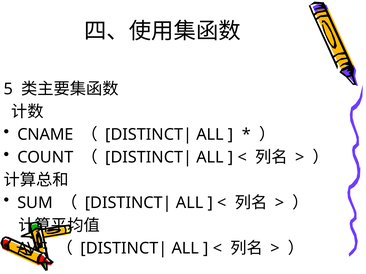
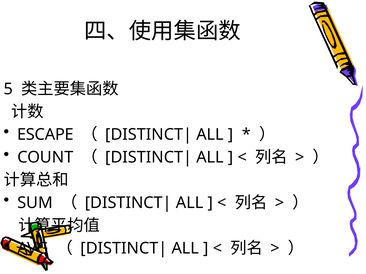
CNAME: CNAME -> ESCAPE
